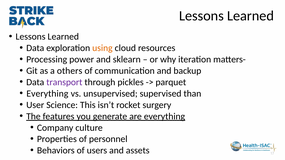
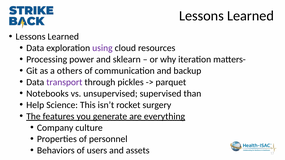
using colour: orange -> purple
Everything at (47, 94): Everything -> Notebooks
User: User -> Help
